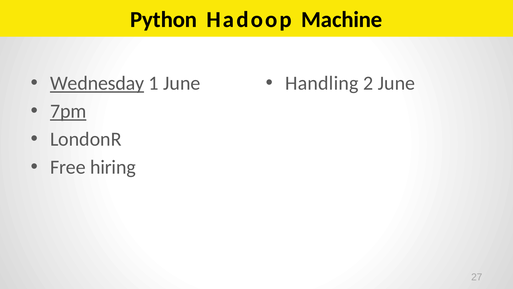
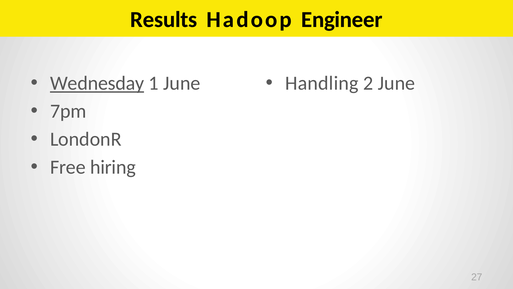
Python: Python -> Results
Machine: Machine -> Engineer
7pm underline: present -> none
